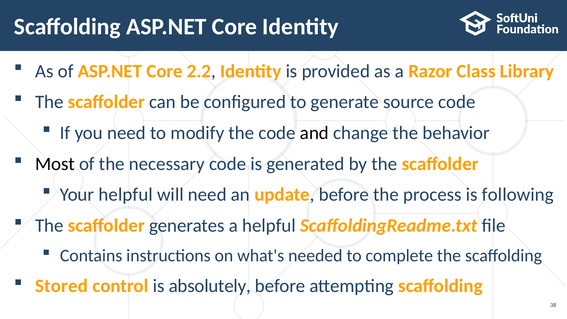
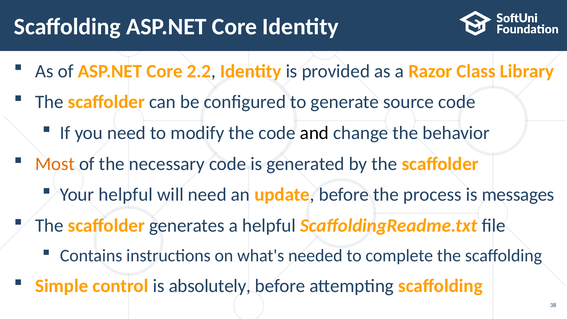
Most colour: black -> orange
following: following -> messages
Stored: Stored -> Simple
